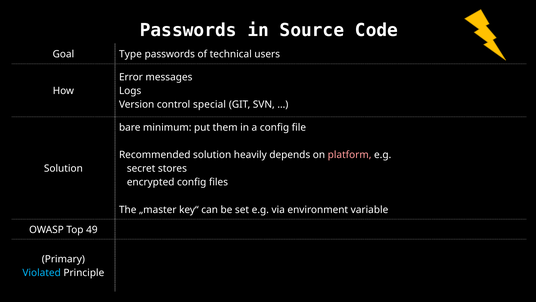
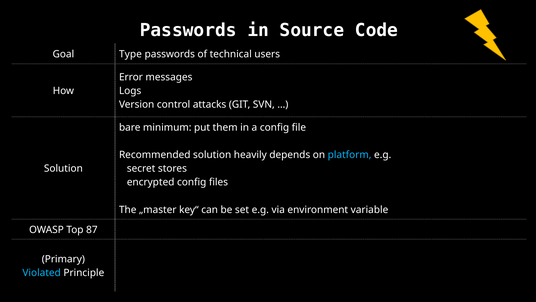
special: special -> attacks
platform colour: pink -> light blue
49: 49 -> 87
